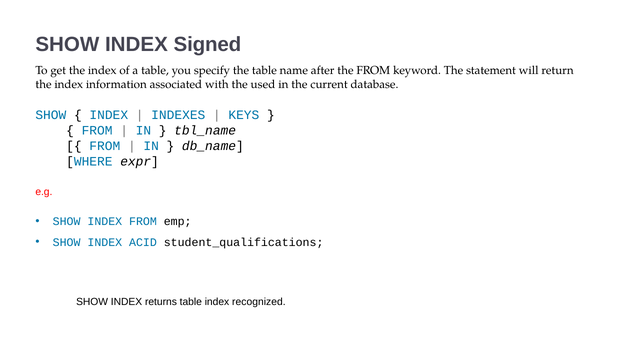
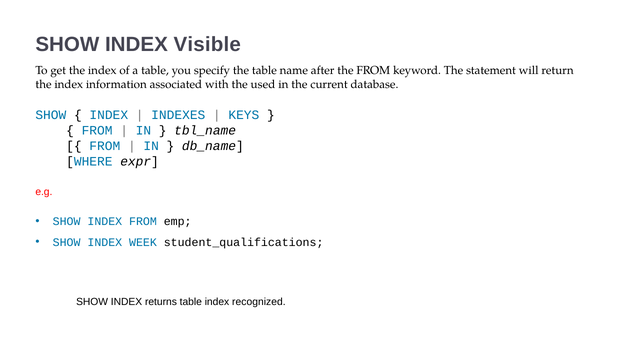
Signed: Signed -> Visible
ACID: ACID -> WEEK
